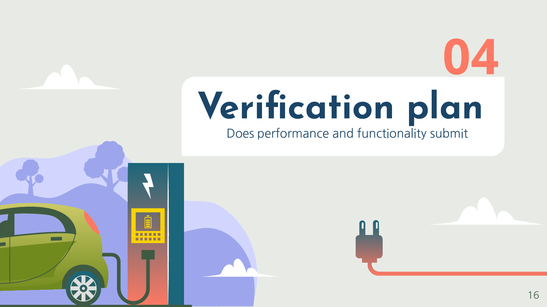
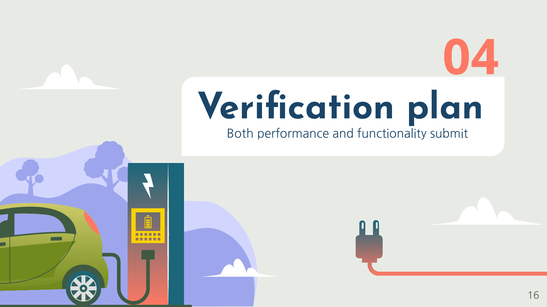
Does: Does -> Both
